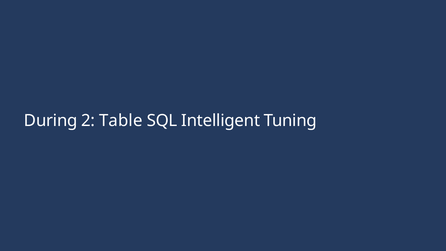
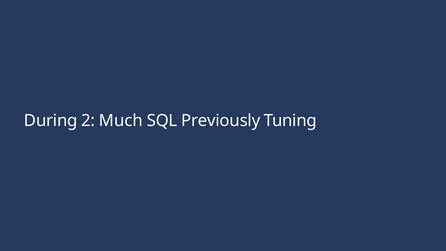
Table: Table -> Much
Intelligent: Intelligent -> Previously
